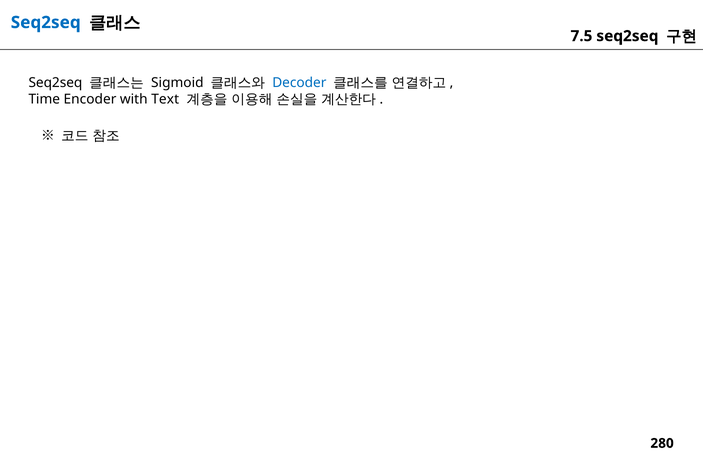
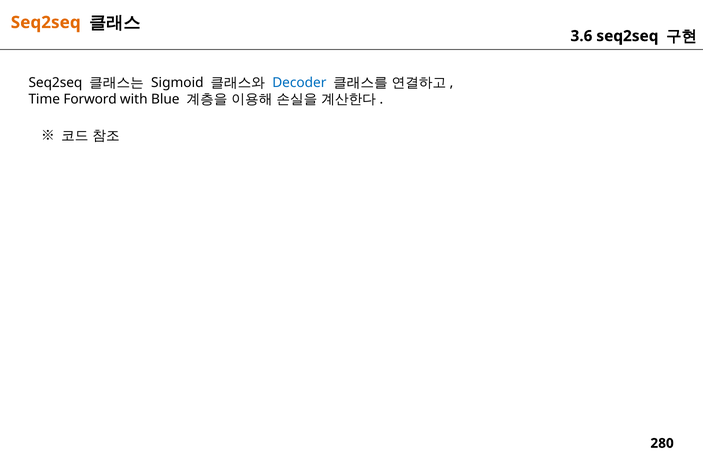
Seq2seq at (46, 22) colour: blue -> orange
7.5: 7.5 -> 3.6
Encoder: Encoder -> Forword
Text: Text -> Blue
